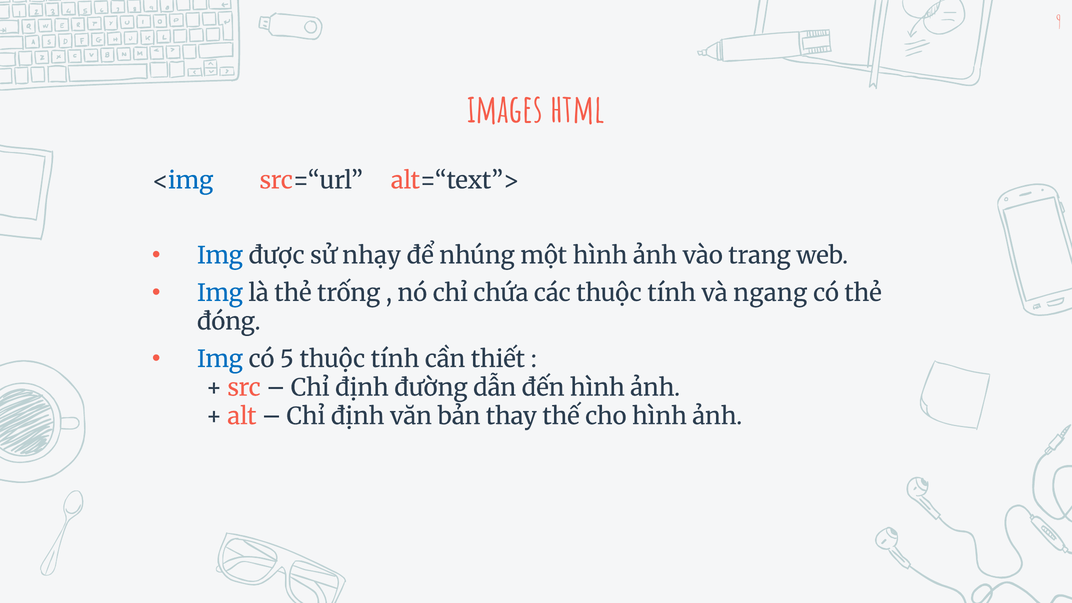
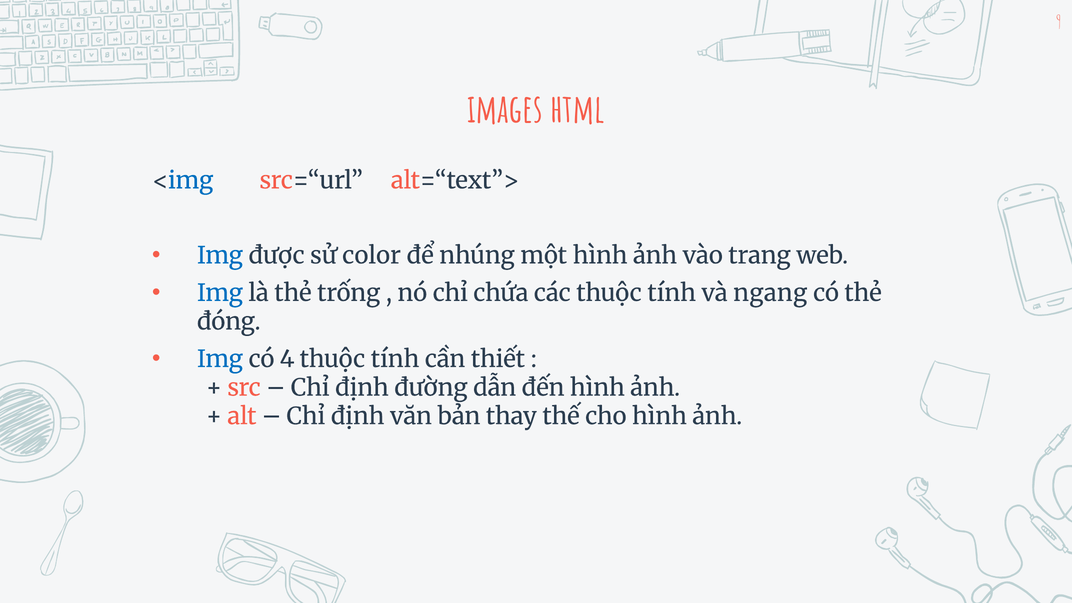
nhạy: nhạy -> color
5: 5 -> 4
